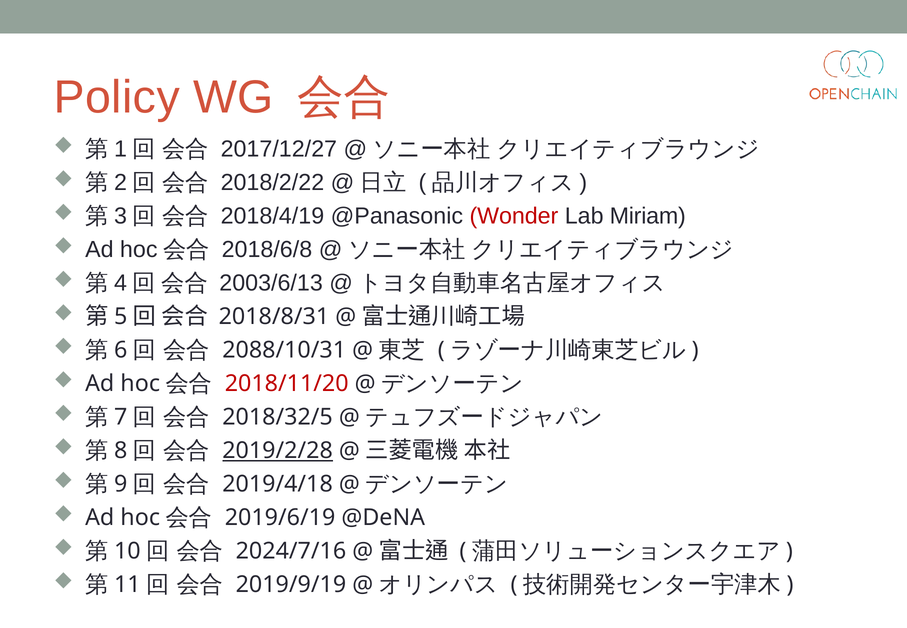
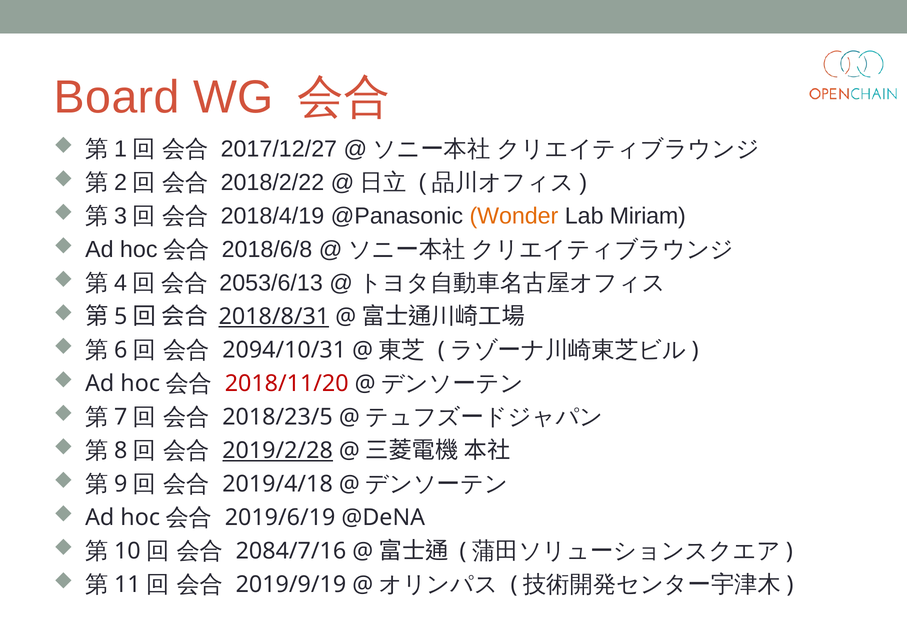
Policy: Policy -> Board
Wonder colour: red -> orange
2003/6/13: 2003/6/13 -> 2053/6/13
2018/8/31 underline: none -> present
2088/10/31: 2088/10/31 -> 2094/10/31
2018/32/5: 2018/32/5 -> 2018/23/5
2024/7/16: 2024/7/16 -> 2084/7/16
